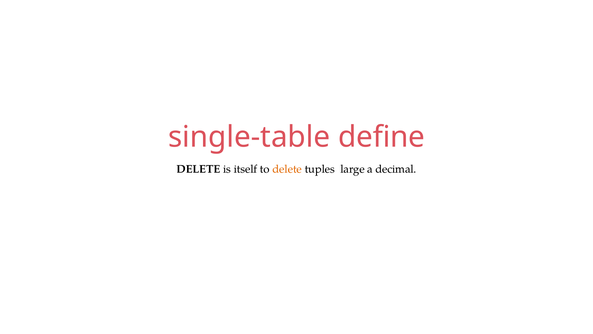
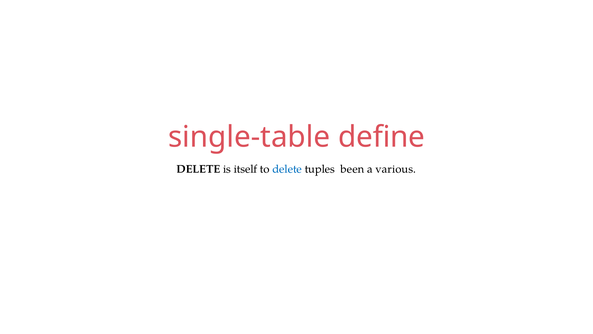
delete at (287, 169) colour: orange -> blue
large: large -> been
decimal: decimal -> various
